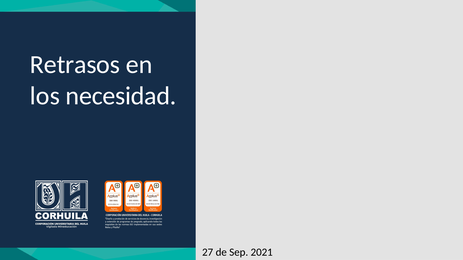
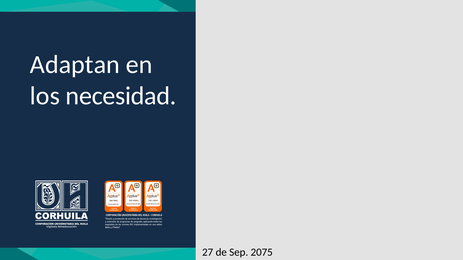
Retrasos: Retrasos -> Adaptan
2021: 2021 -> 2075
